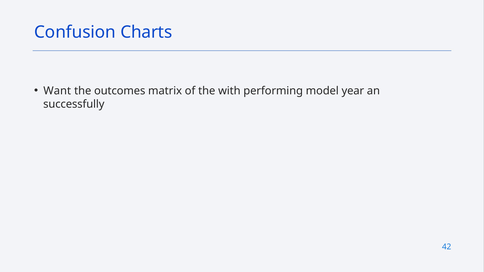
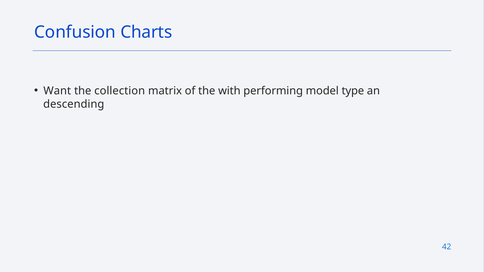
outcomes: outcomes -> collection
year: year -> type
successfully: successfully -> descending
